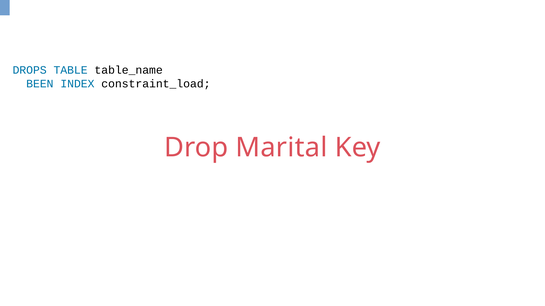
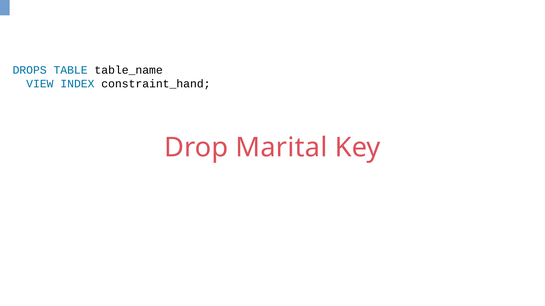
BEEN: BEEN -> VIEW
constraint_load: constraint_load -> constraint_hand
